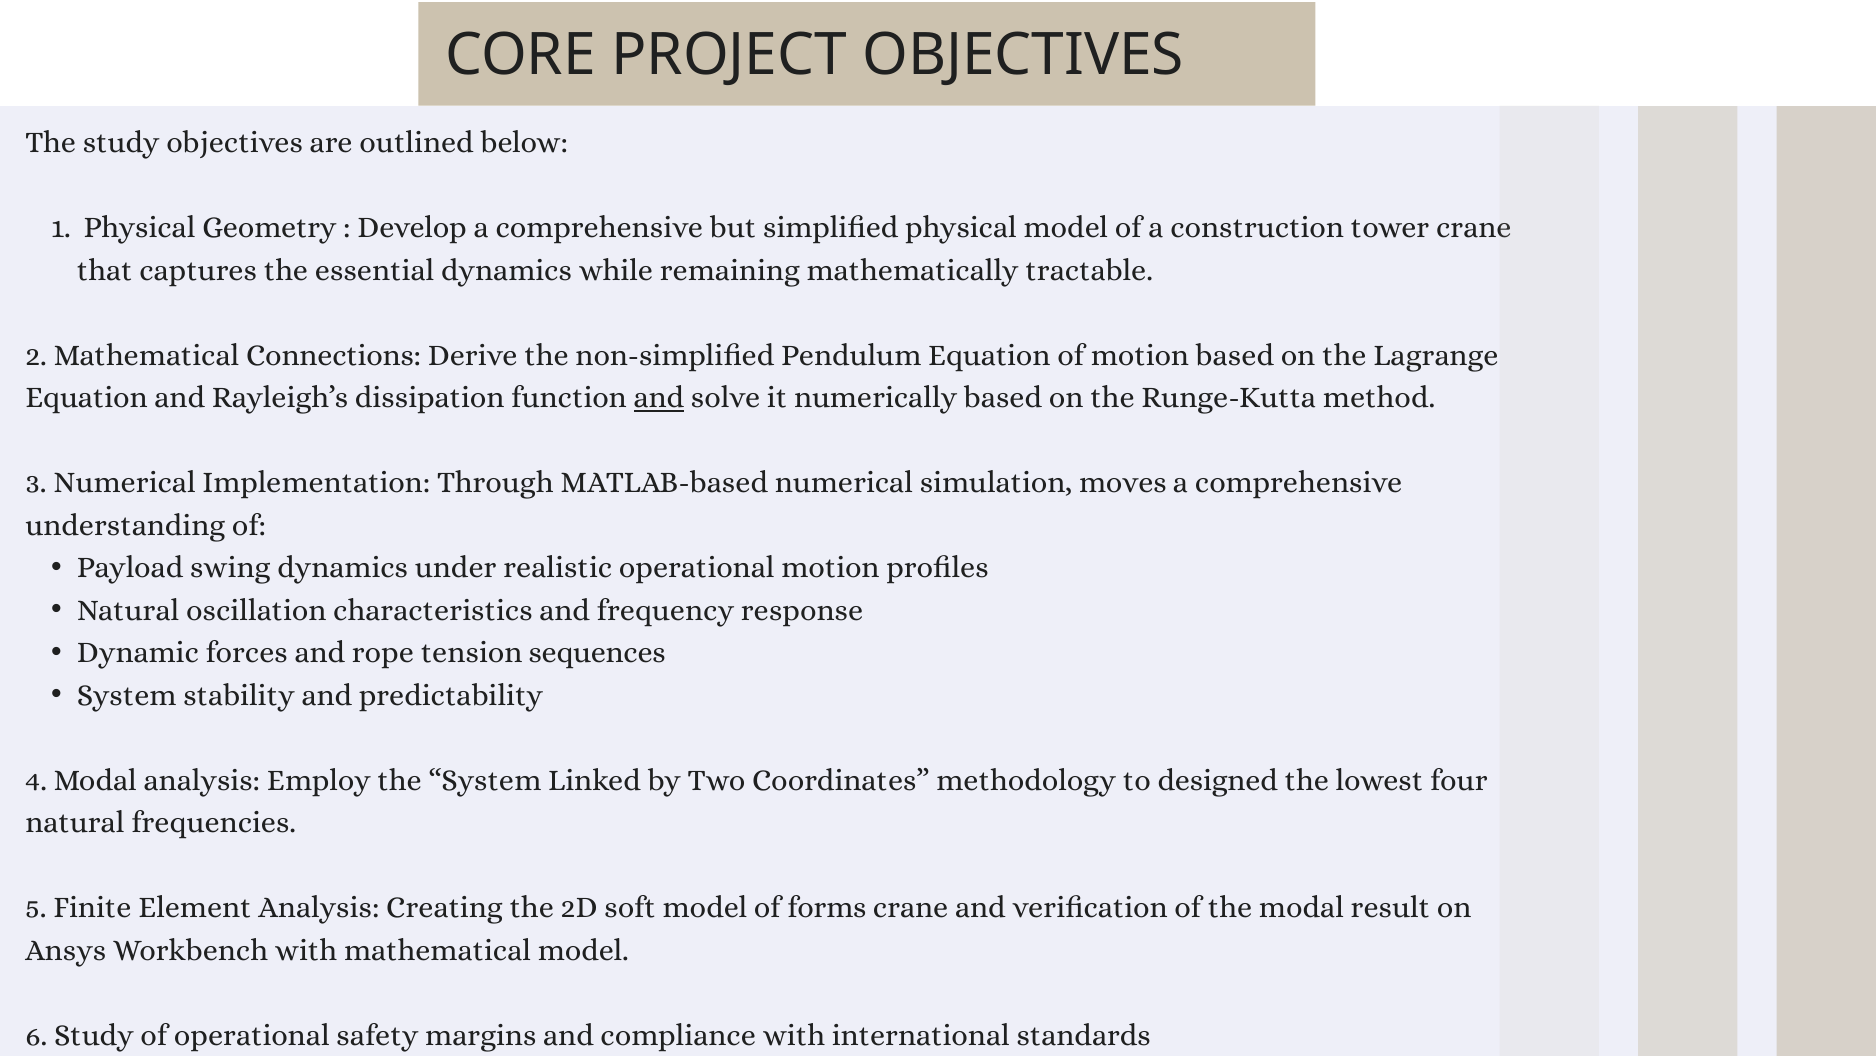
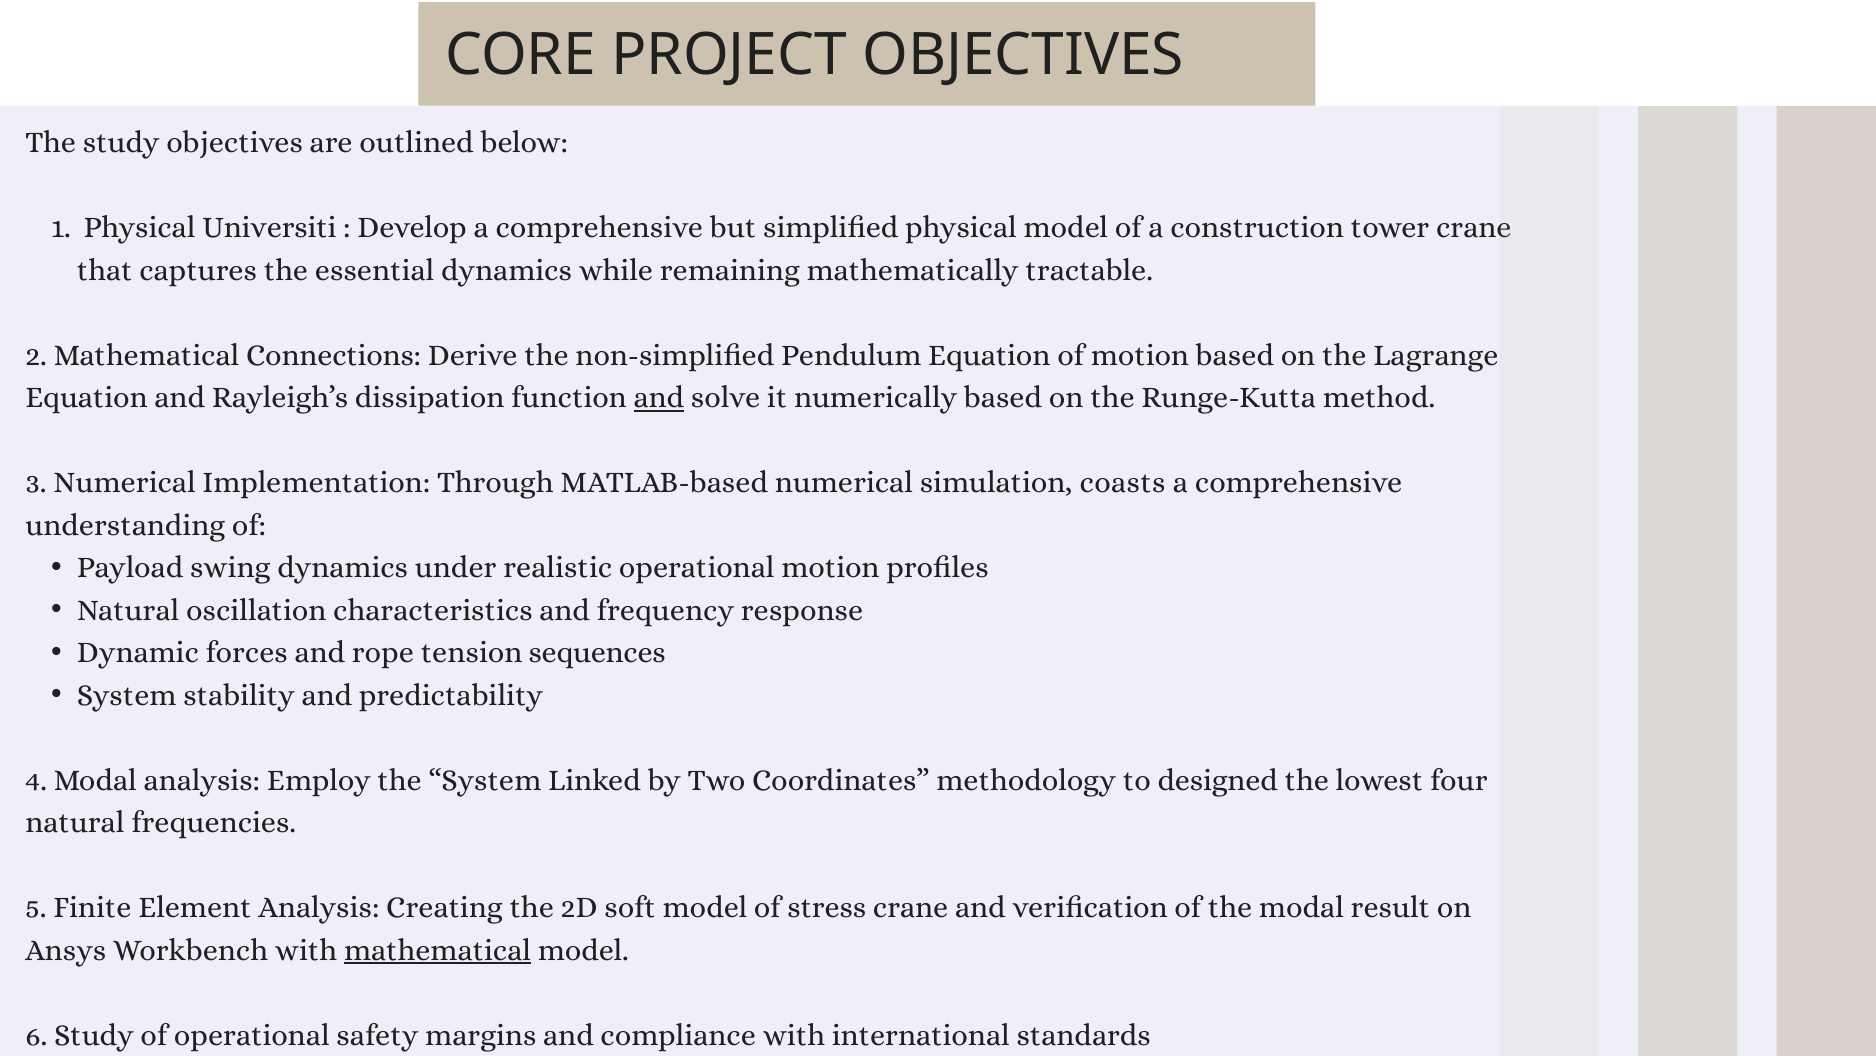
Geometry: Geometry -> Universiti
moves: moves -> coasts
forms: forms -> stress
mathematical at (438, 950) underline: none -> present
